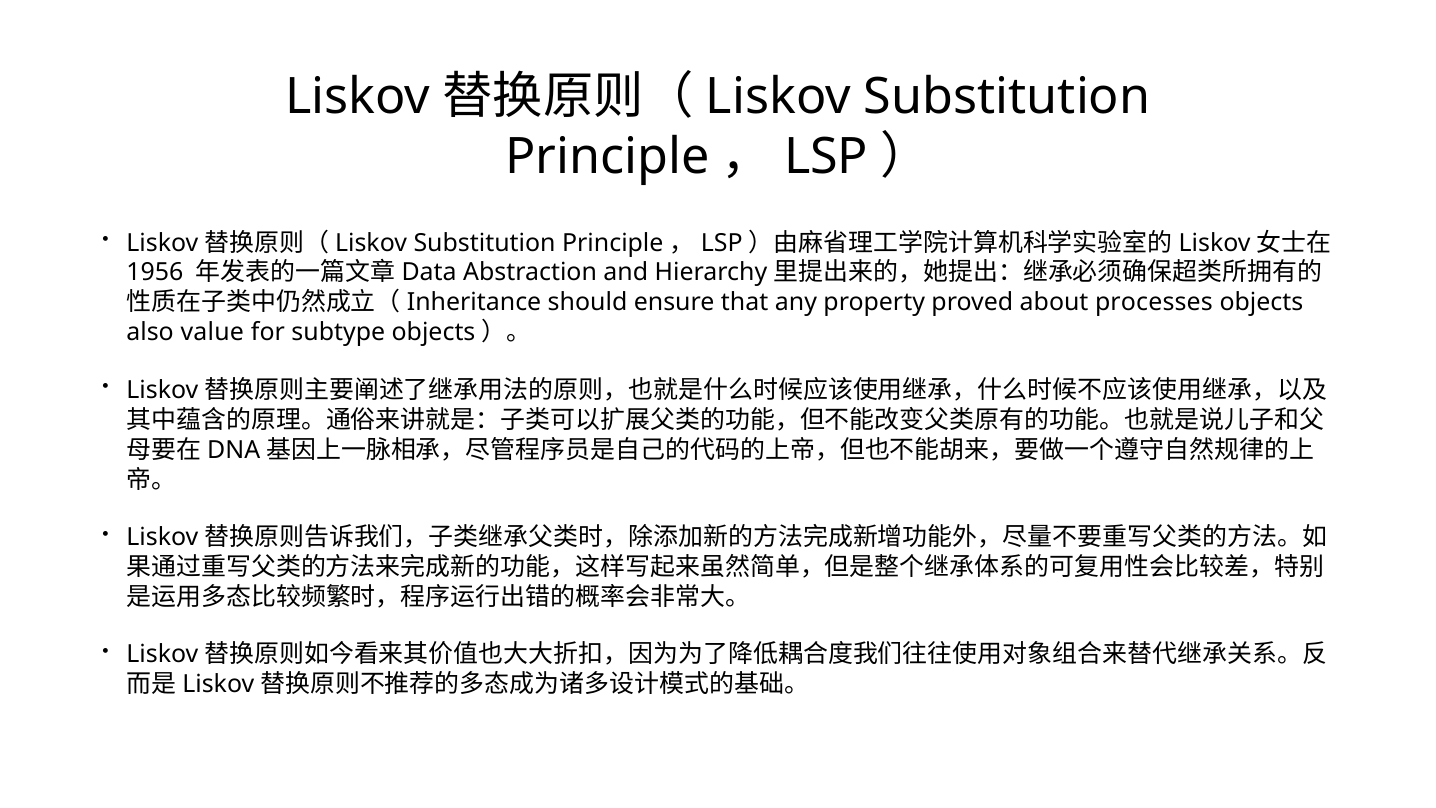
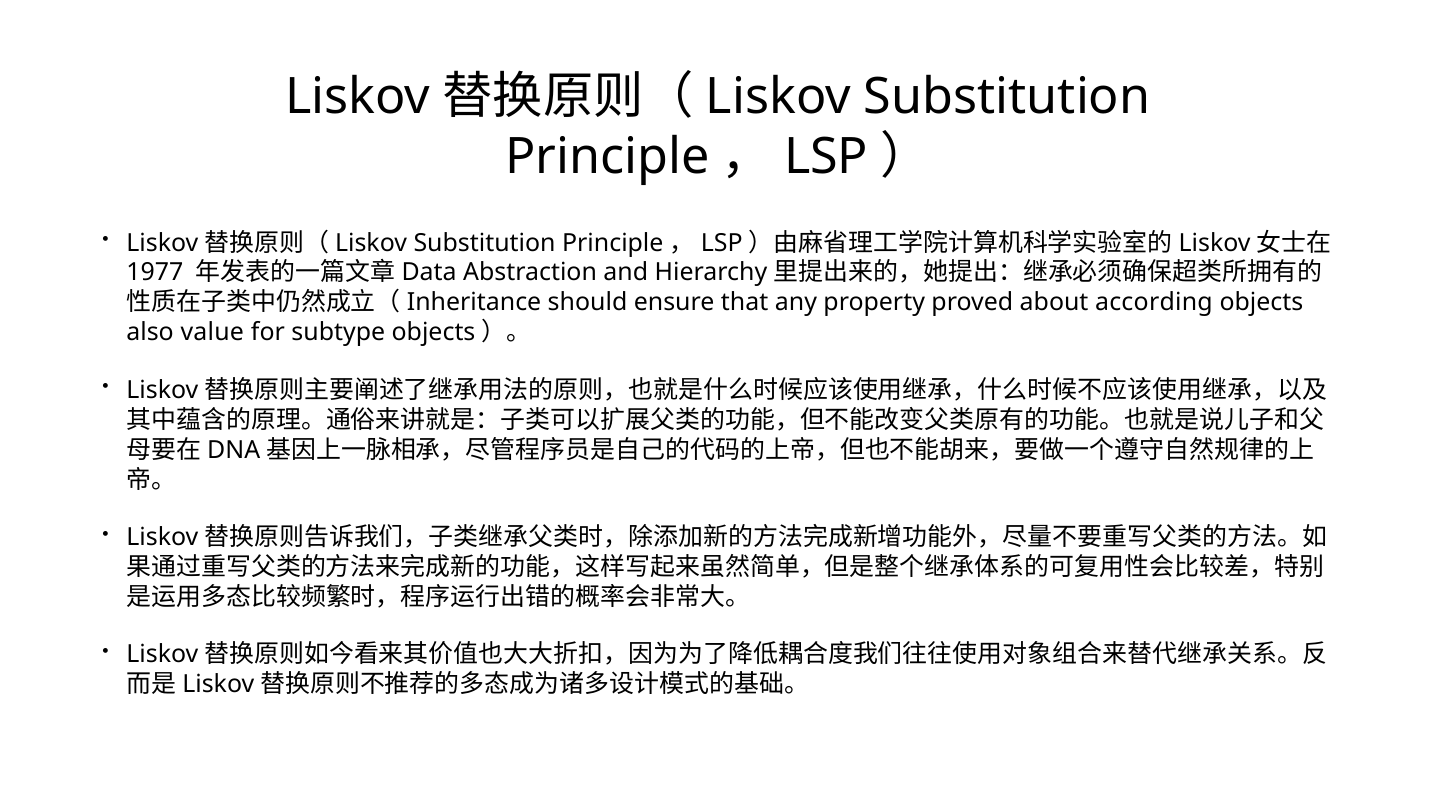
1956: 1956 -> 1977
processes: processes -> according
